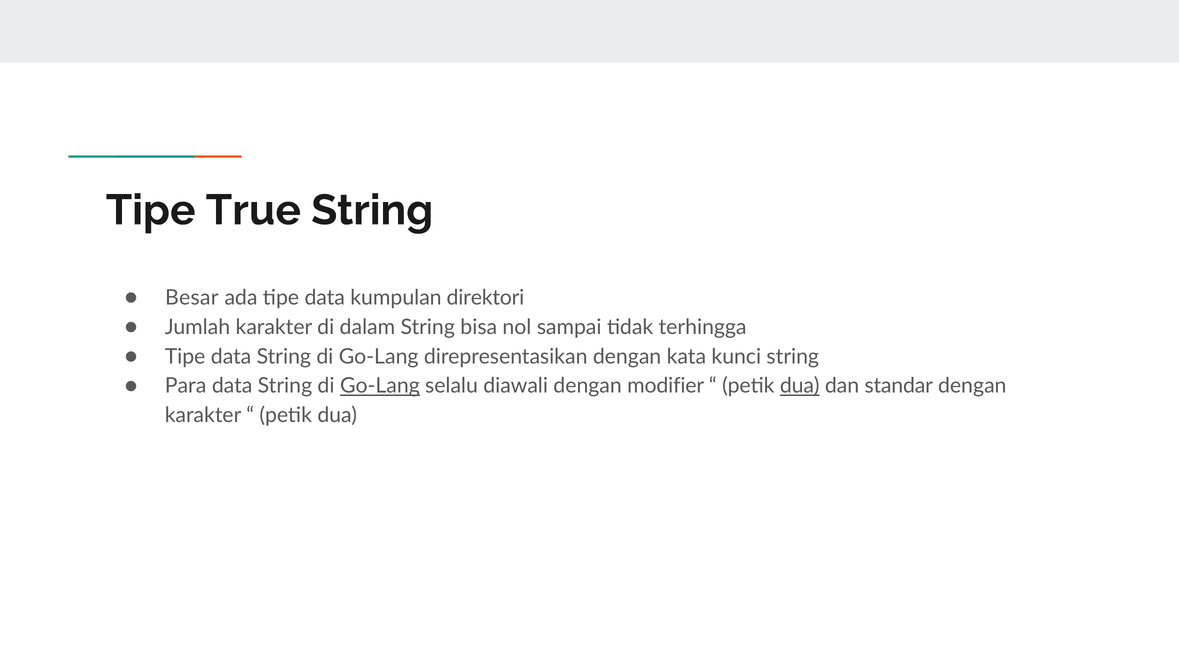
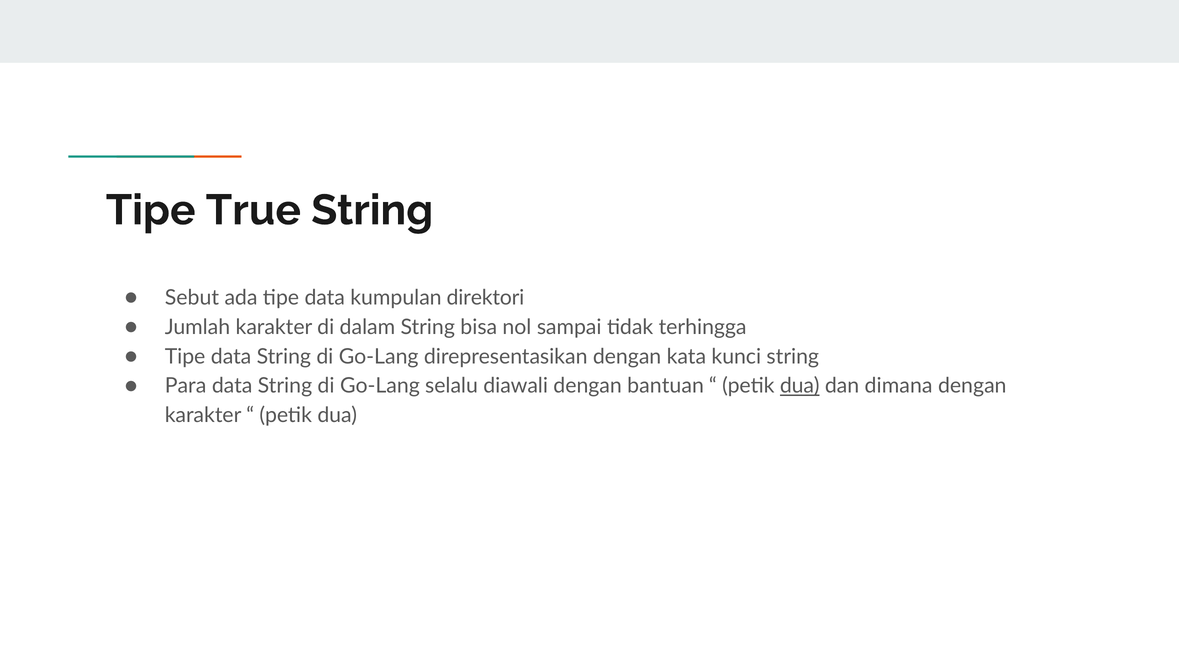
Besar: Besar -> Sebut
Go-Lang at (380, 386) underline: present -> none
modifier: modifier -> bantuan
standar: standar -> dimana
